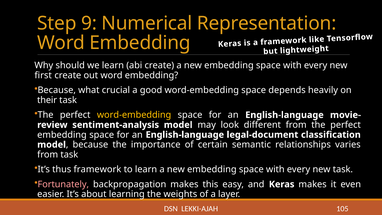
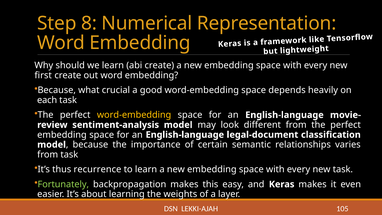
9: 9 -> 8
their: their -> each
thus framework: framework -> recurrence
Fortunately colour: pink -> light green
